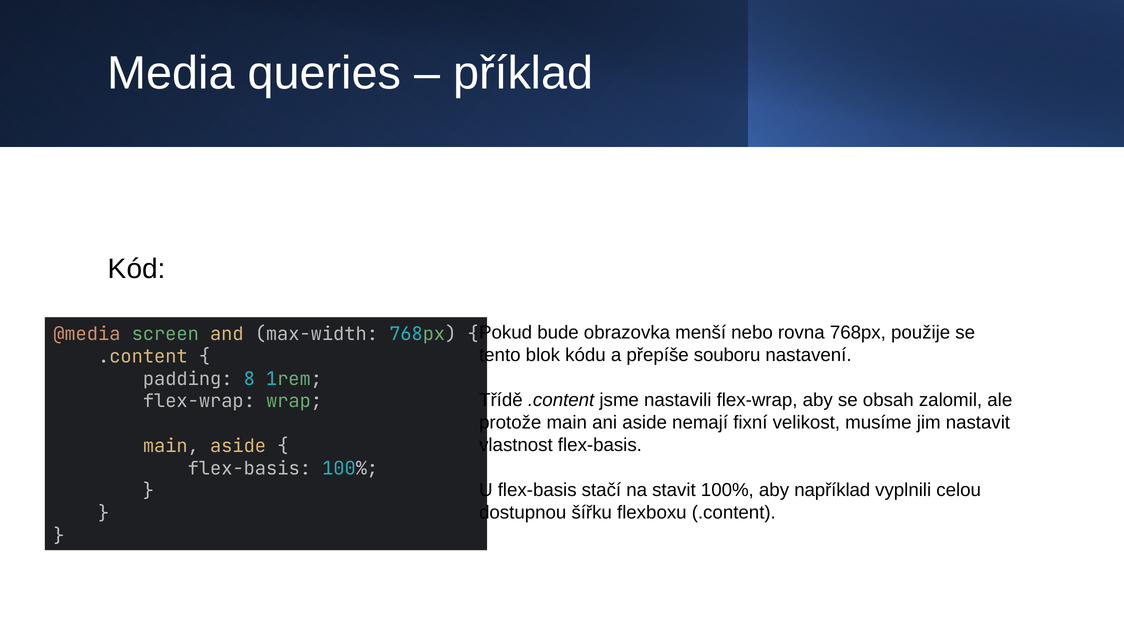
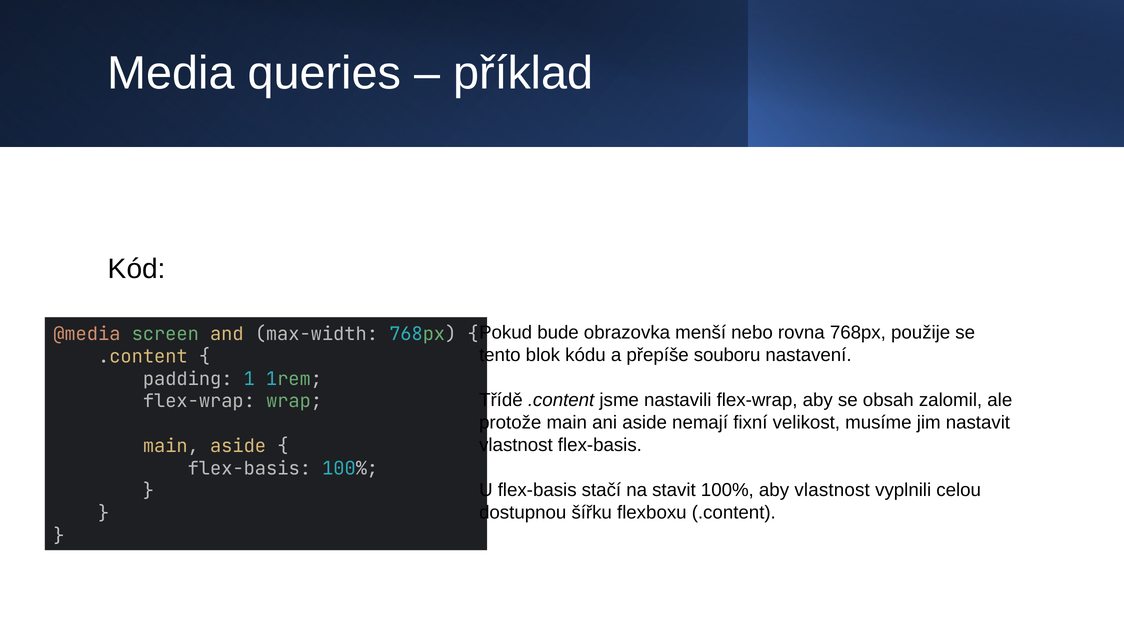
8: 8 -> 1
aby například: například -> vlastnost
